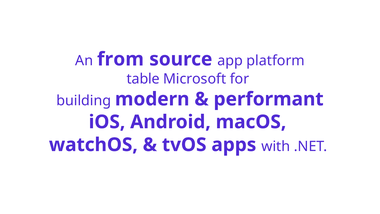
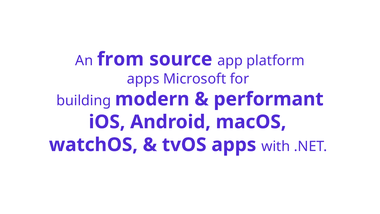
table at (143, 79): table -> apps
